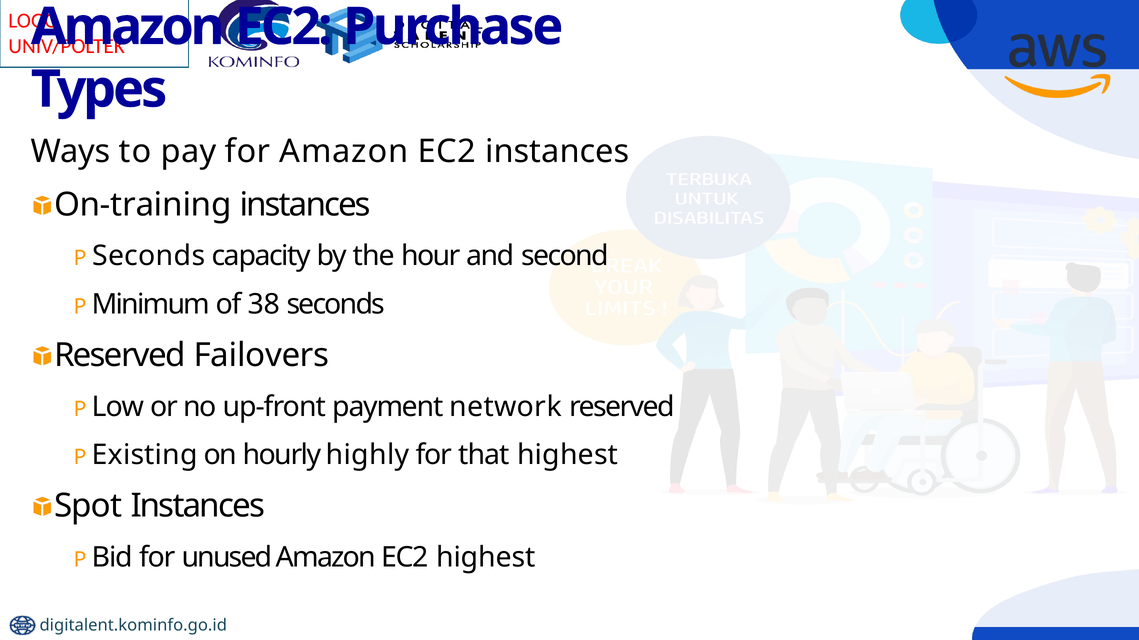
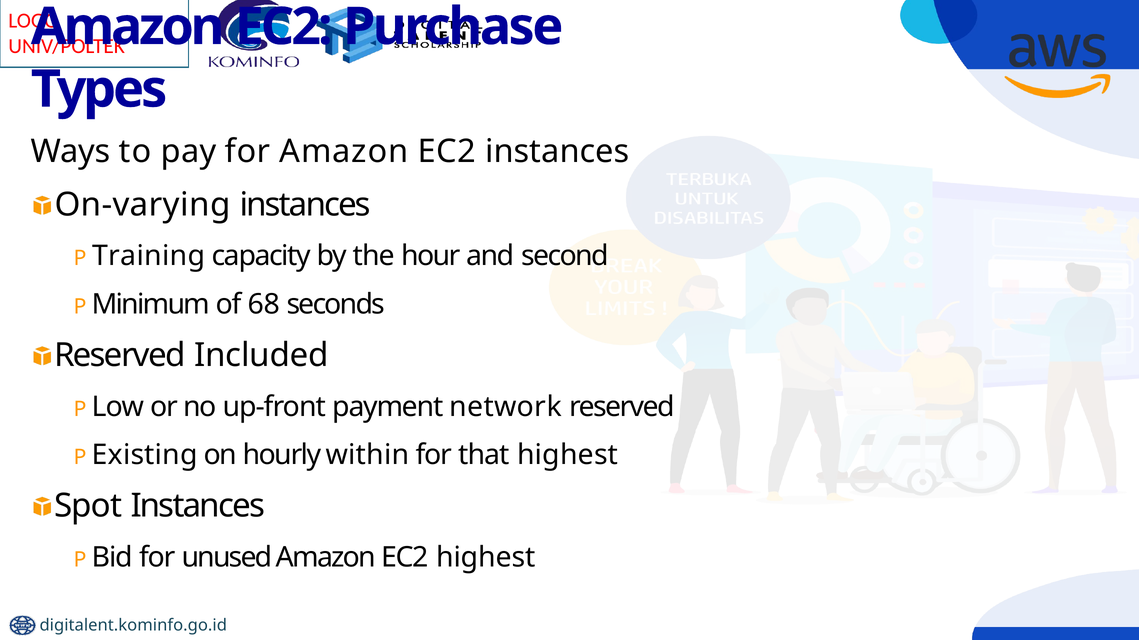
On-training: On-training -> On-varying
P Seconds: Seconds -> Training
38: 38 -> 68
Failovers: Failovers -> Included
highly: highly -> within
